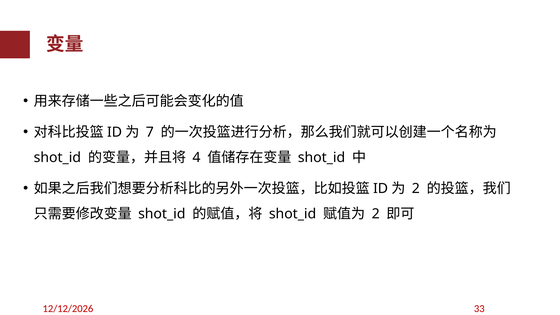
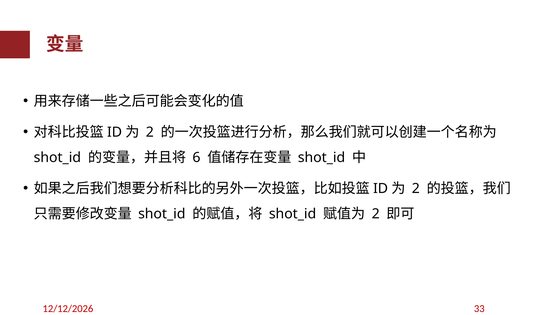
7 at (150, 132): 7 -> 2
4: 4 -> 6
